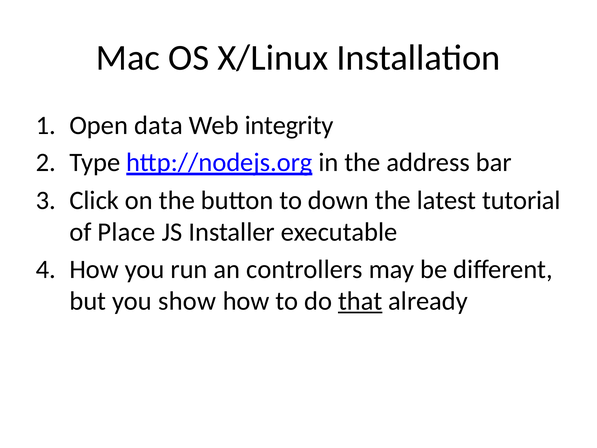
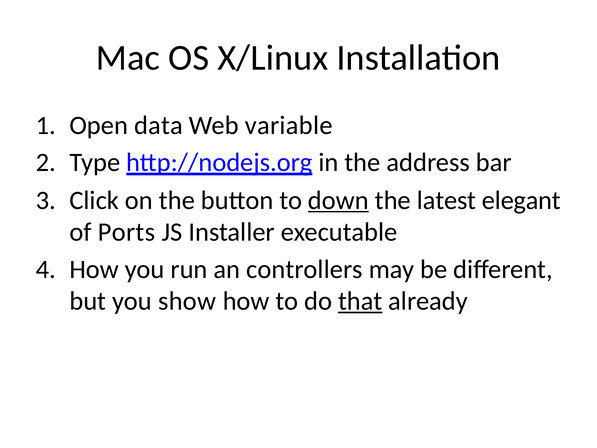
integrity: integrity -> variable
down underline: none -> present
tutorial: tutorial -> elegant
Place: Place -> Ports
